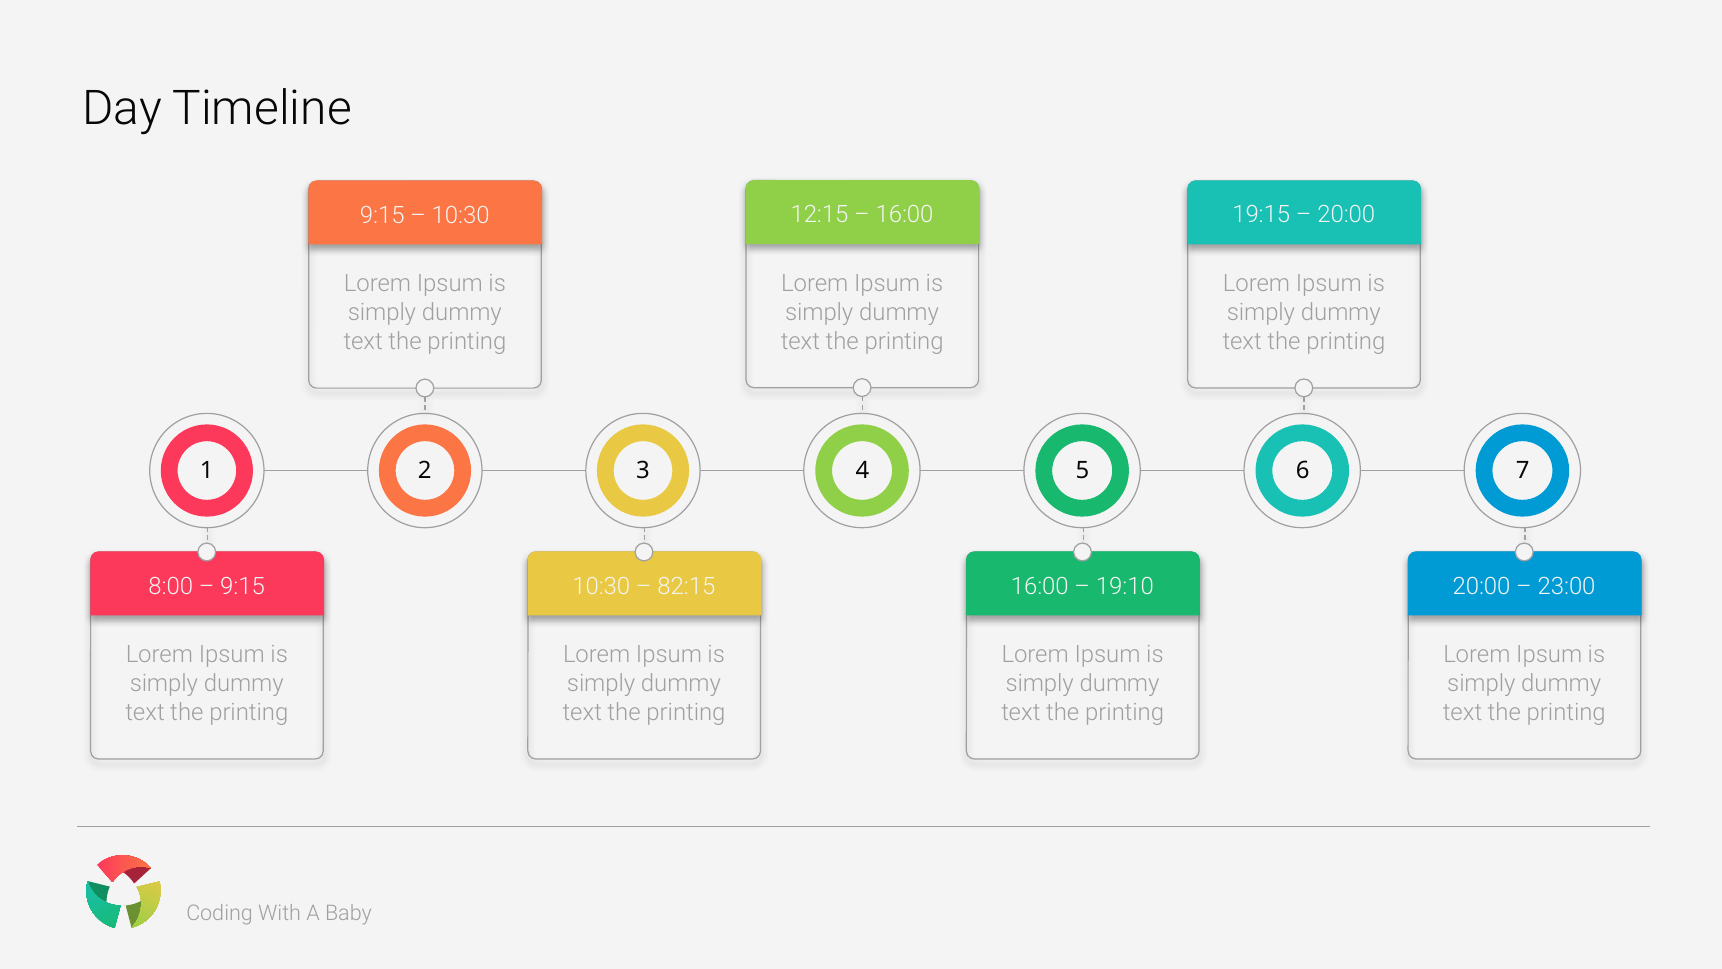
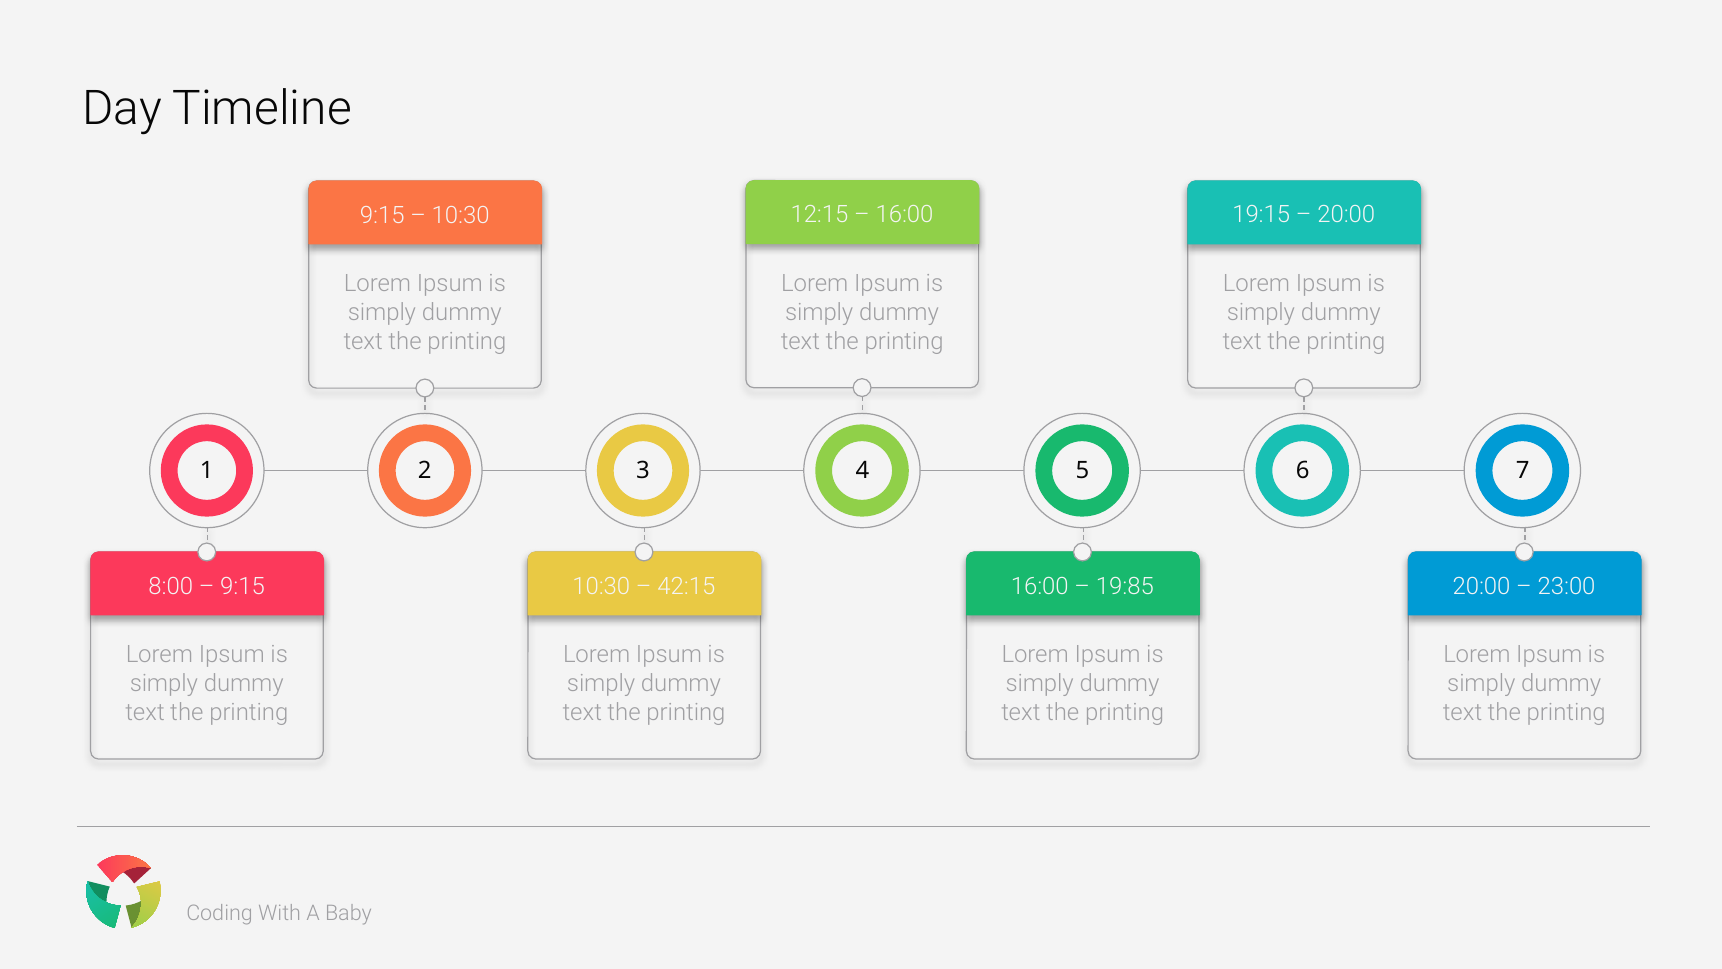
82:15: 82:15 -> 42:15
19:10: 19:10 -> 19:85
